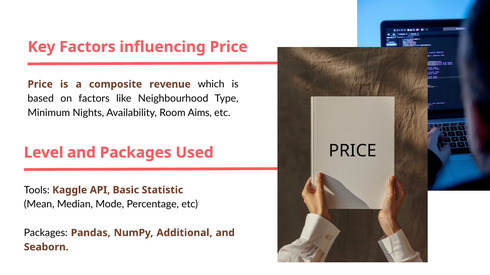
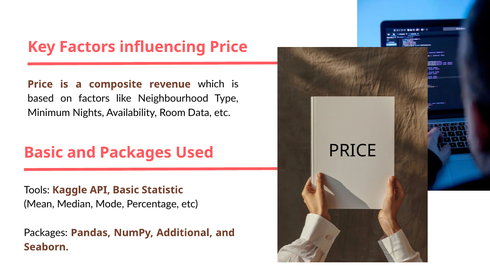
Aims: Aims -> Data
Level at (44, 153): Level -> Basic
